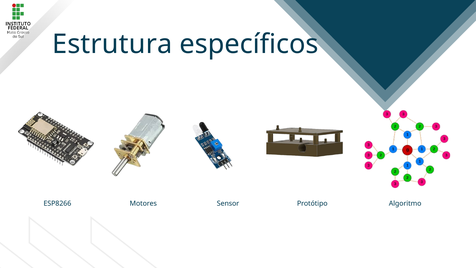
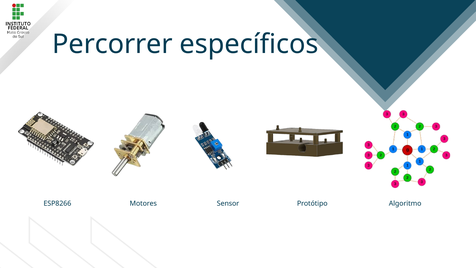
Estrutura: Estrutura -> Percorrer
